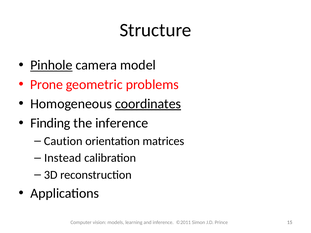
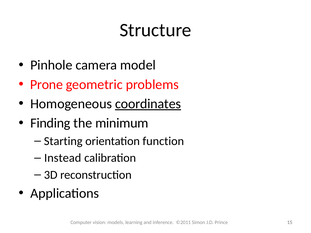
Pinhole underline: present -> none
the inference: inference -> minimum
Caution: Caution -> Starting
matrices: matrices -> function
